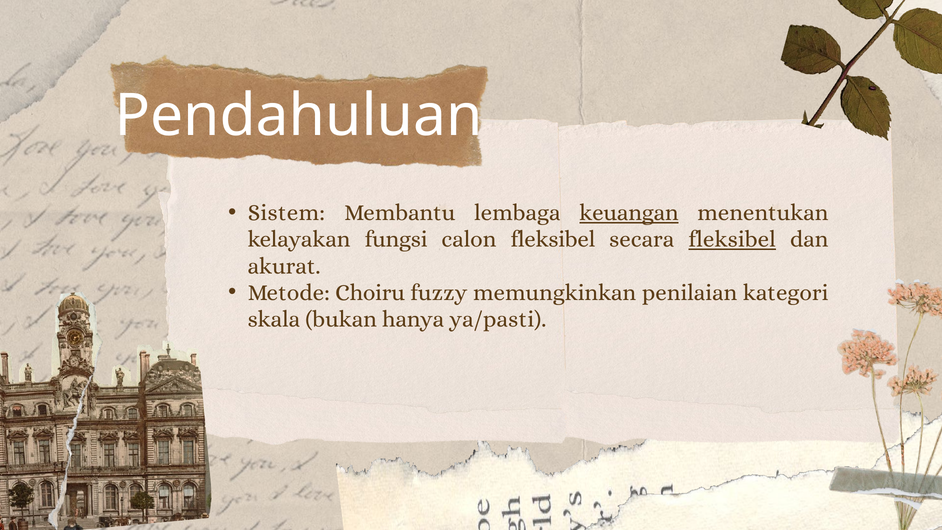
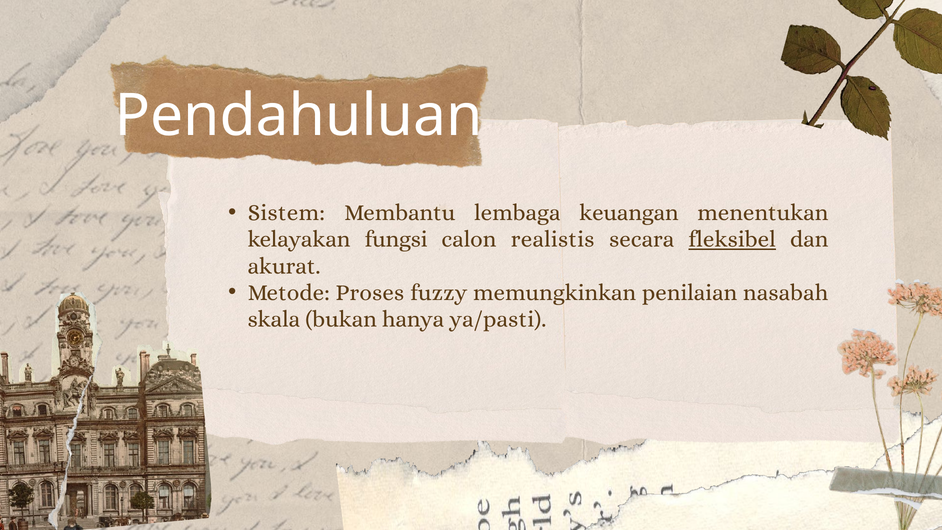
keuangan underline: present -> none
calon fleksibel: fleksibel -> realistis
Choiru: Choiru -> Proses
kategori: kategori -> nasabah
